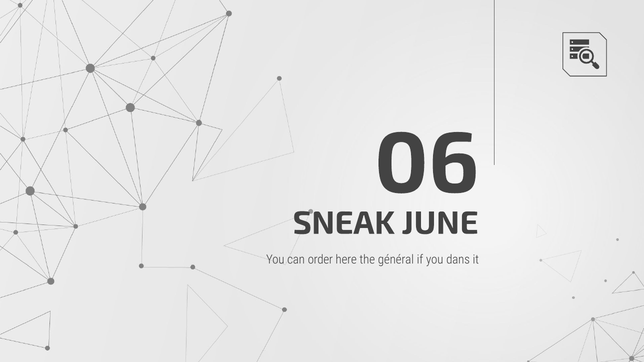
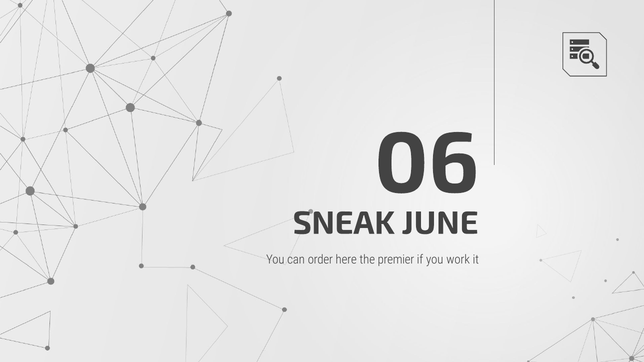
général: général -> premier
dans: dans -> work
